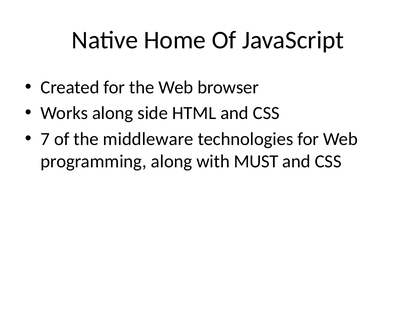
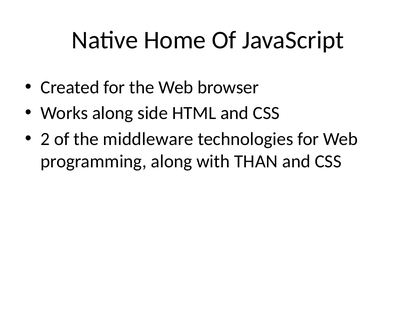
7: 7 -> 2
MUST: MUST -> THAN
